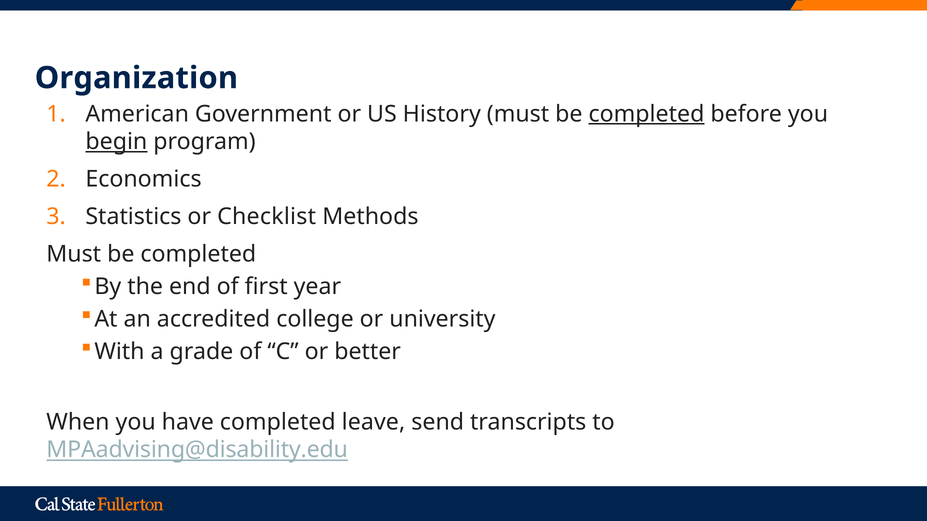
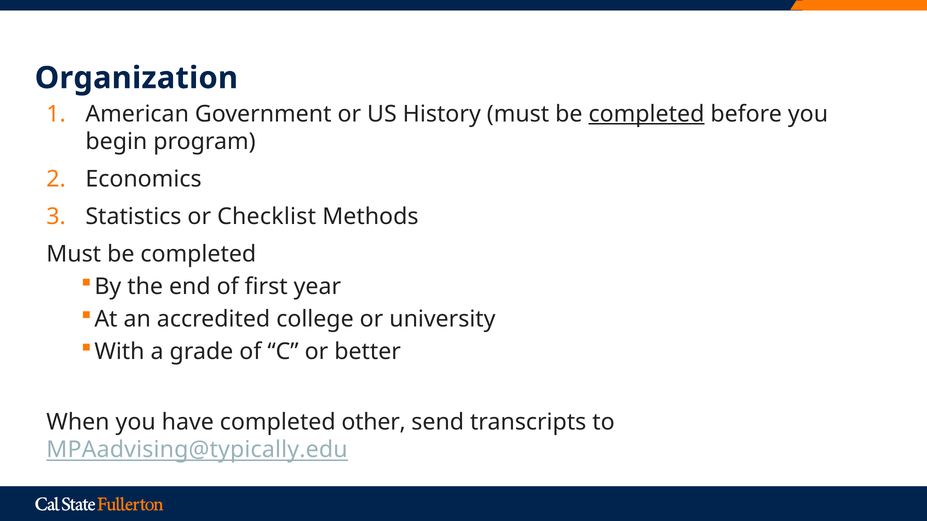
begin underline: present -> none
leave: leave -> other
MPAadvising@disability.edu: MPAadvising@disability.edu -> MPAadvising@typically.edu
